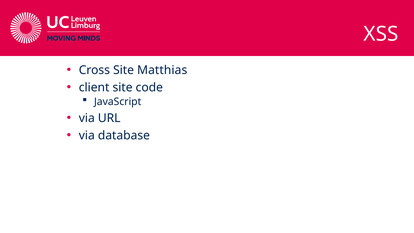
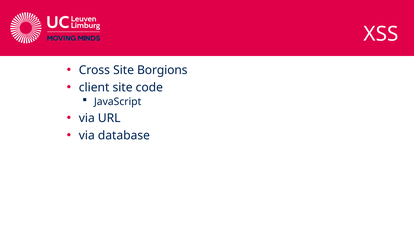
Matthias: Matthias -> Borgions
